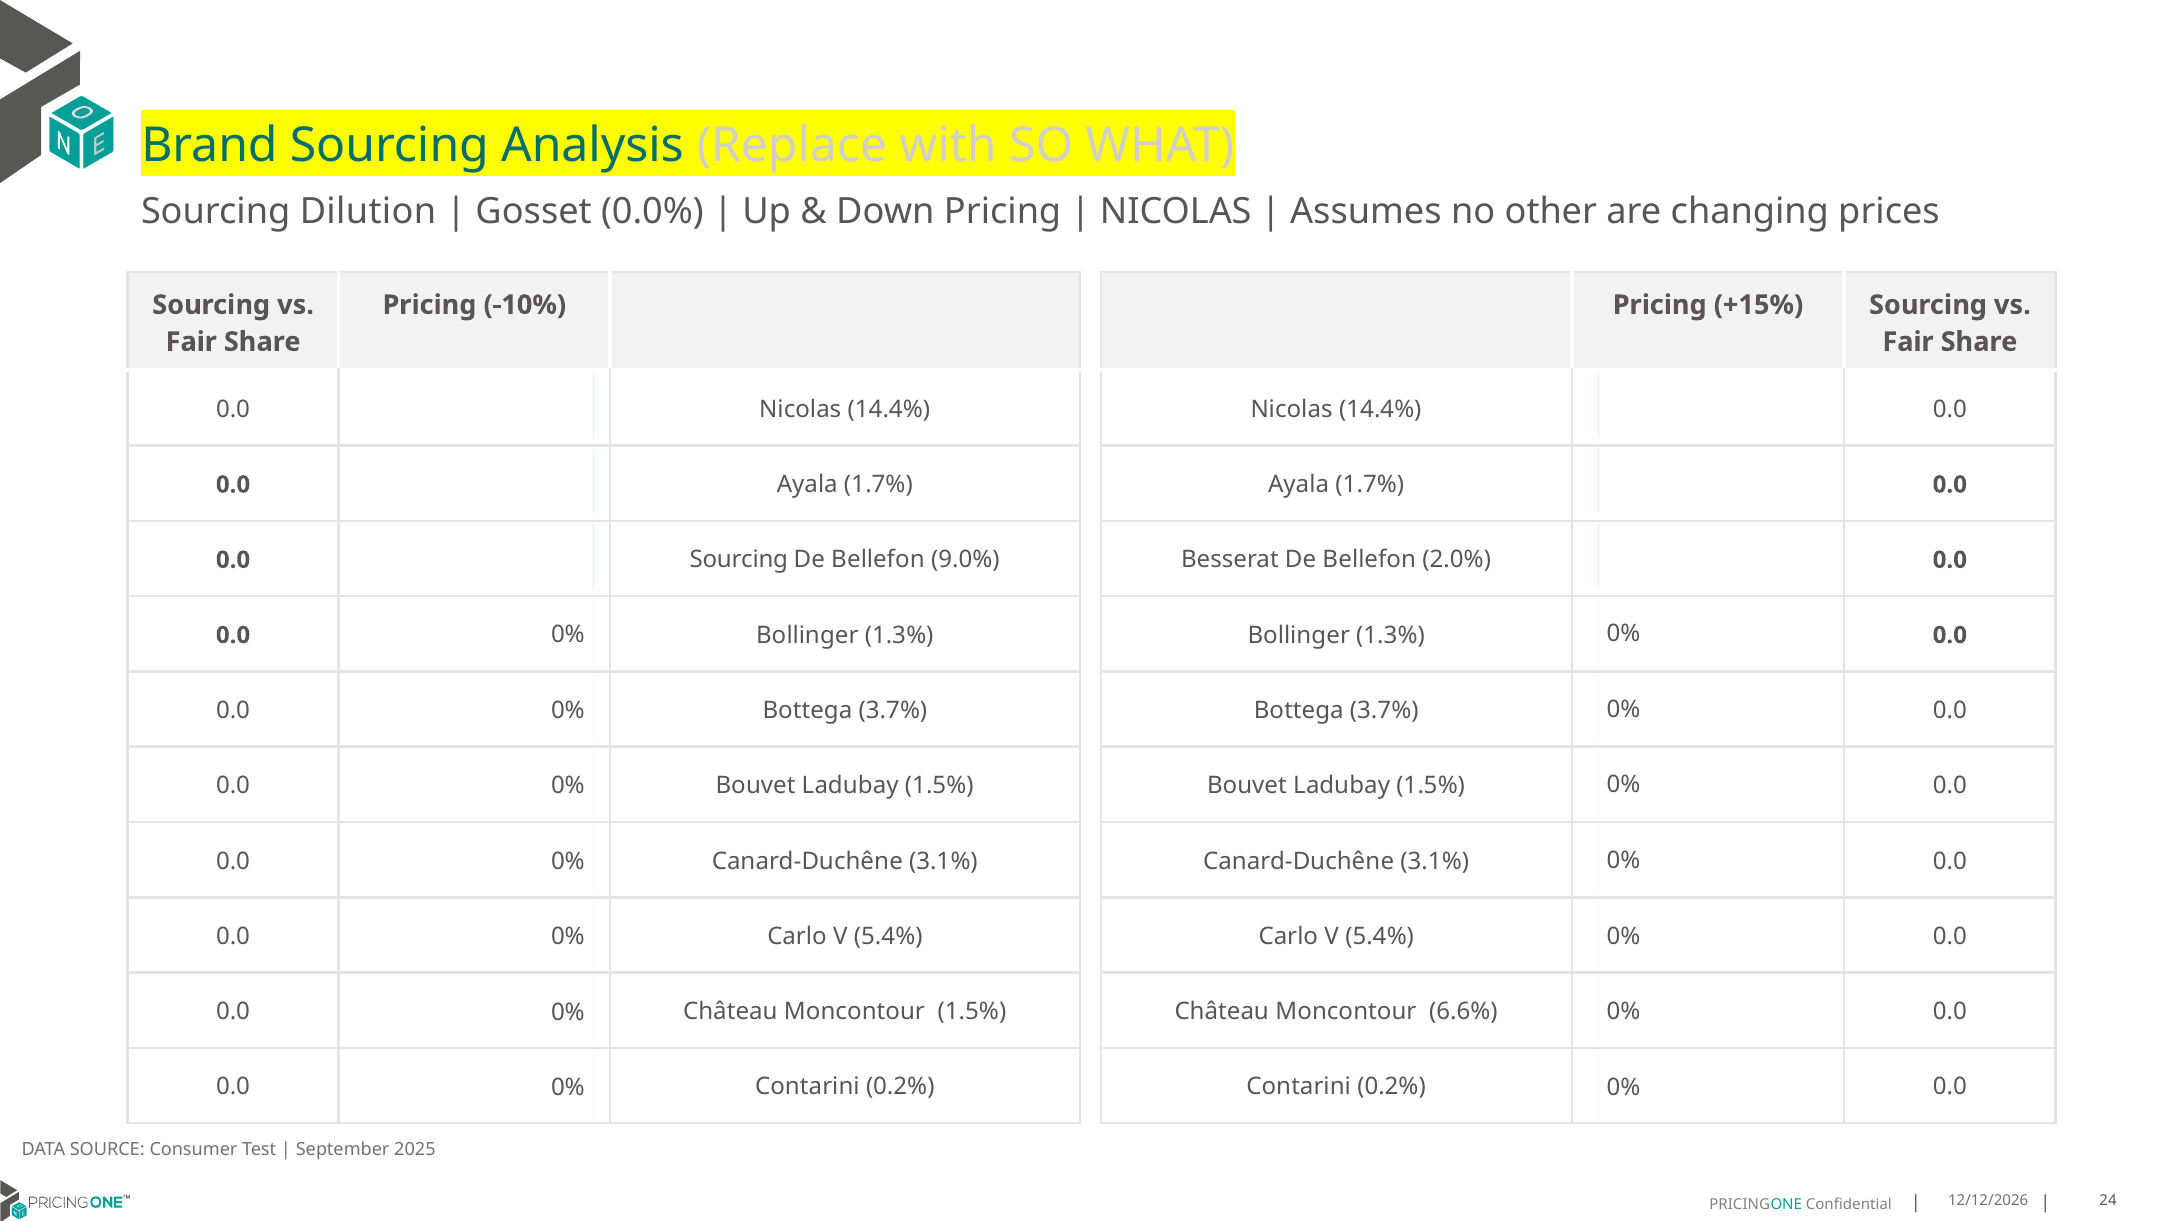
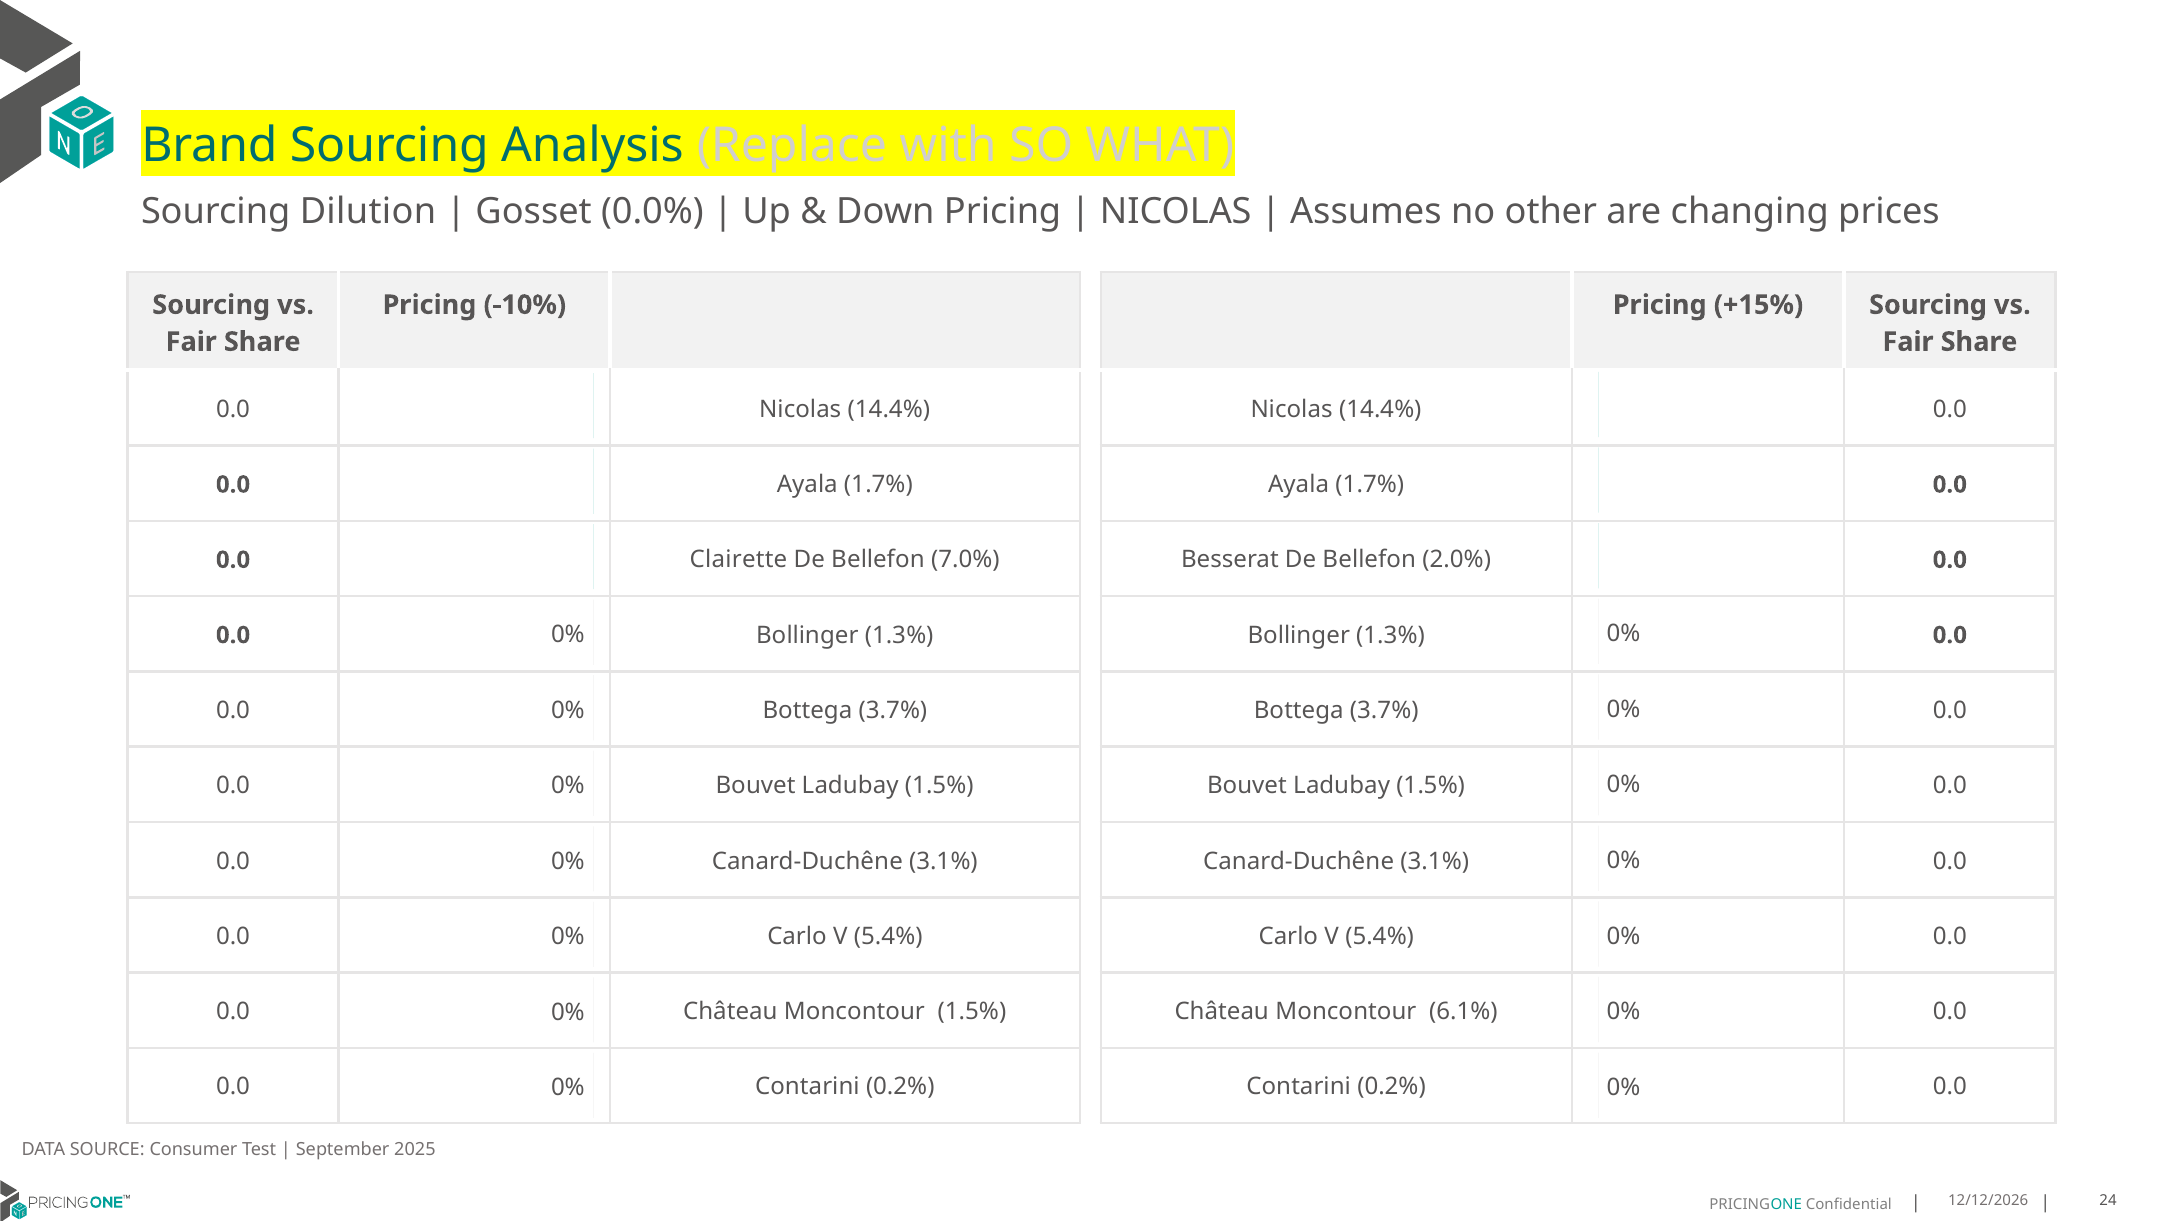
0.0 Sourcing: Sourcing -> Clairette
9.0%: 9.0% -> 7.0%
6.6%: 6.6% -> 6.1%
